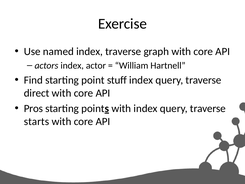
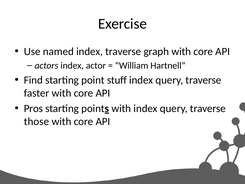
direct: direct -> faster
starts: starts -> those
